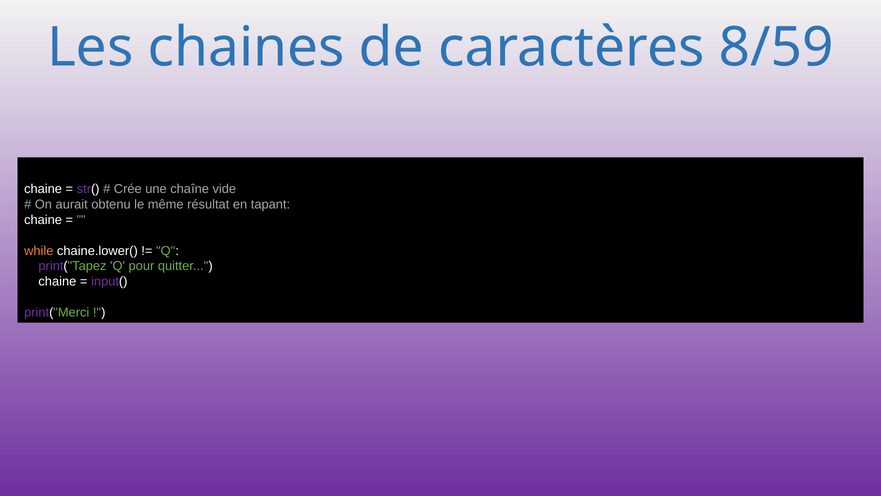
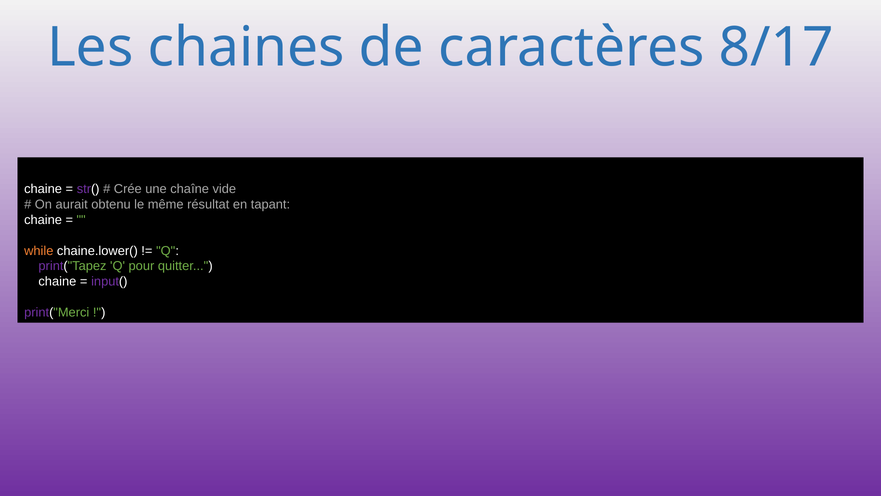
8/59: 8/59 -> 8/17
